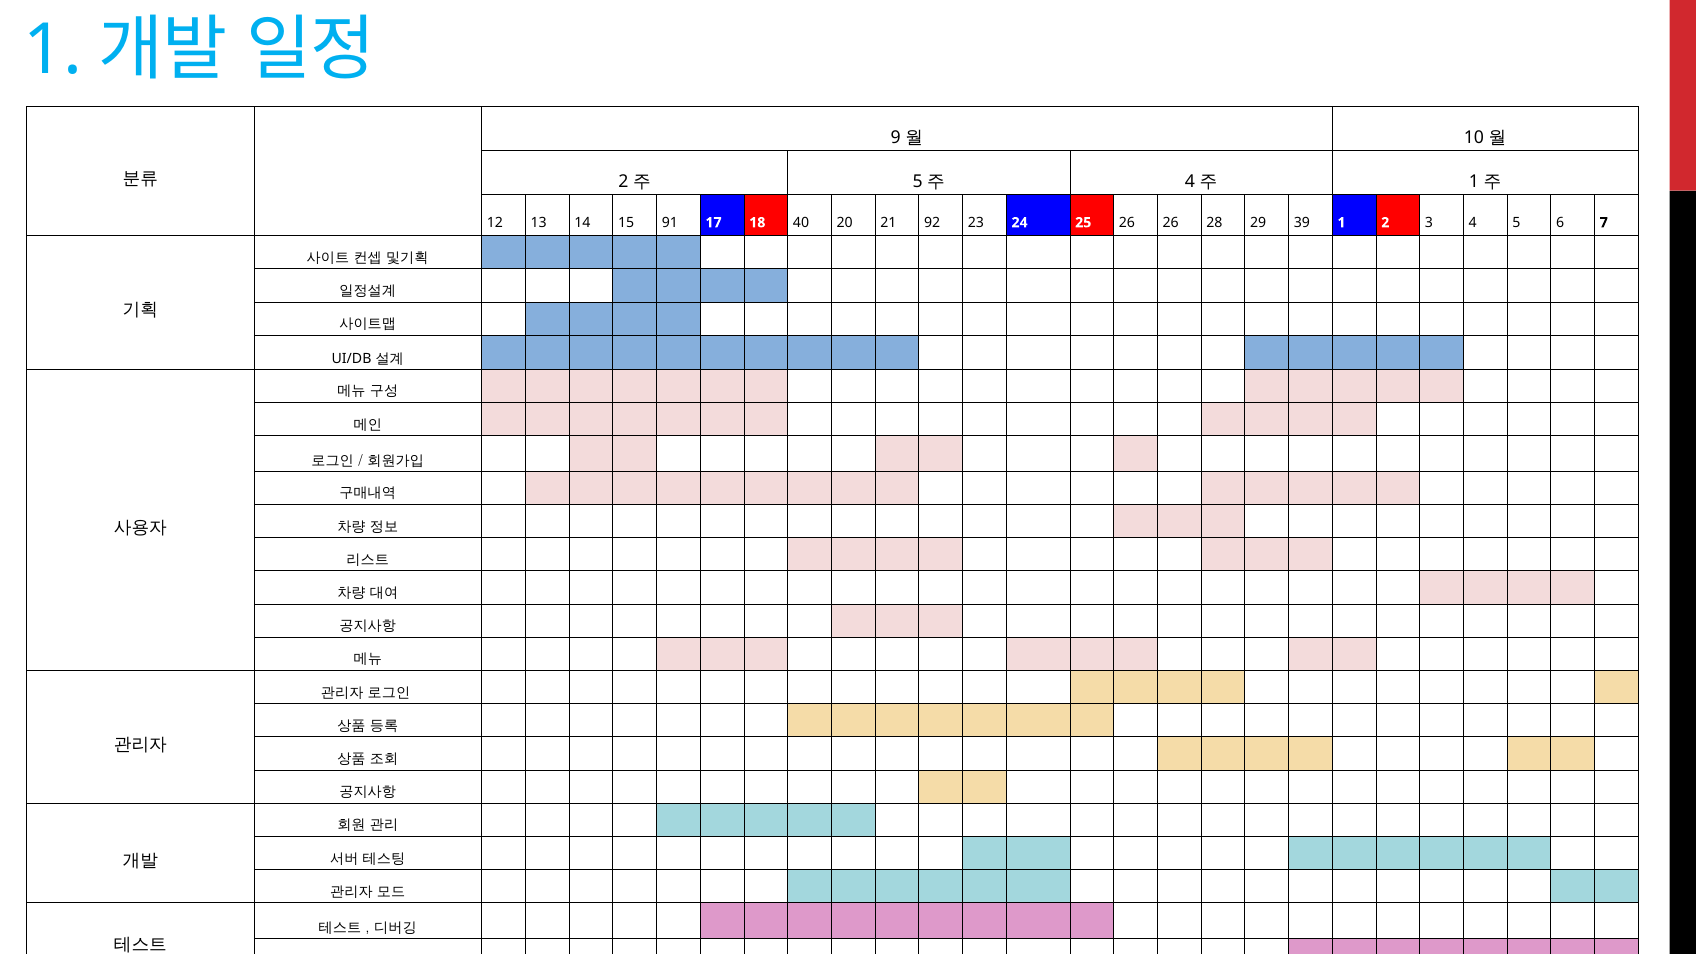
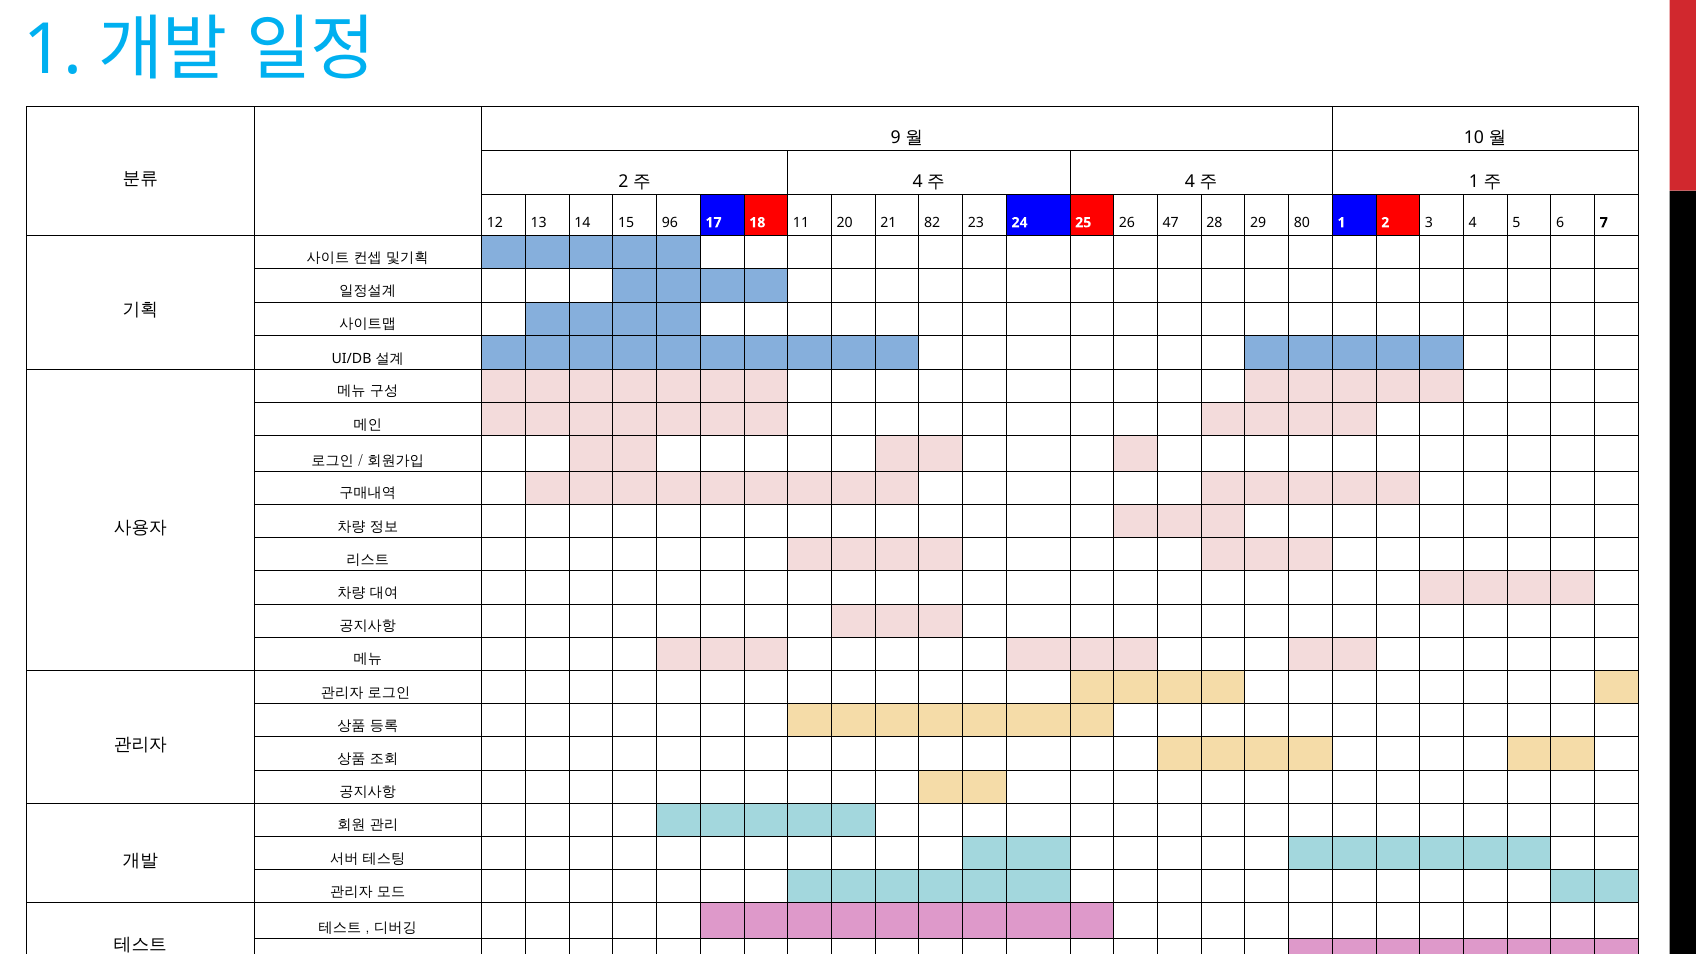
5 at (918, 182): 5 -> 4
91: 91 -> 96
40: 40 -> 11
92: 92 -> 82
26 26: 26 -> 47
39: 39 -> 80
